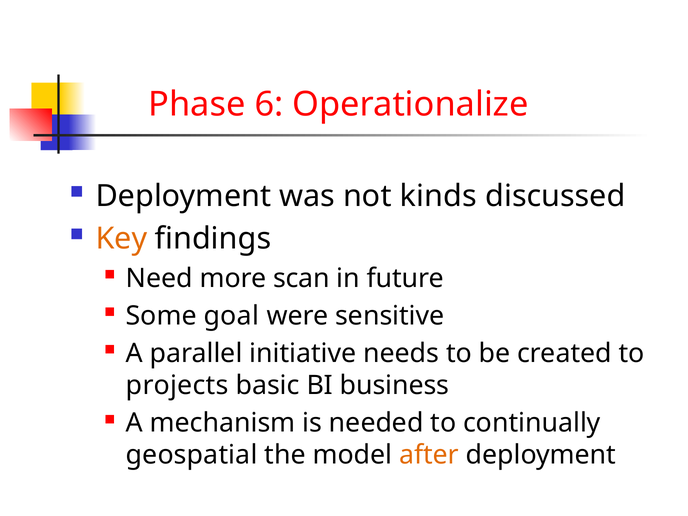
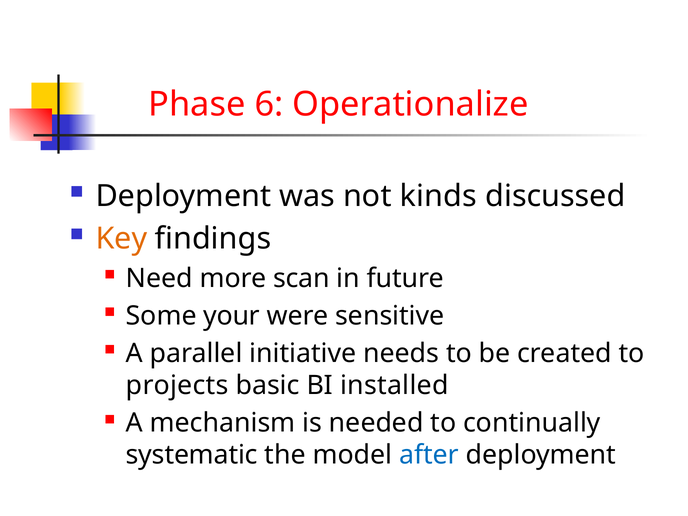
goal: goal -> your
business: business -> installed
geospatial: geospatial -> systematic
after colour: orange -> blue
